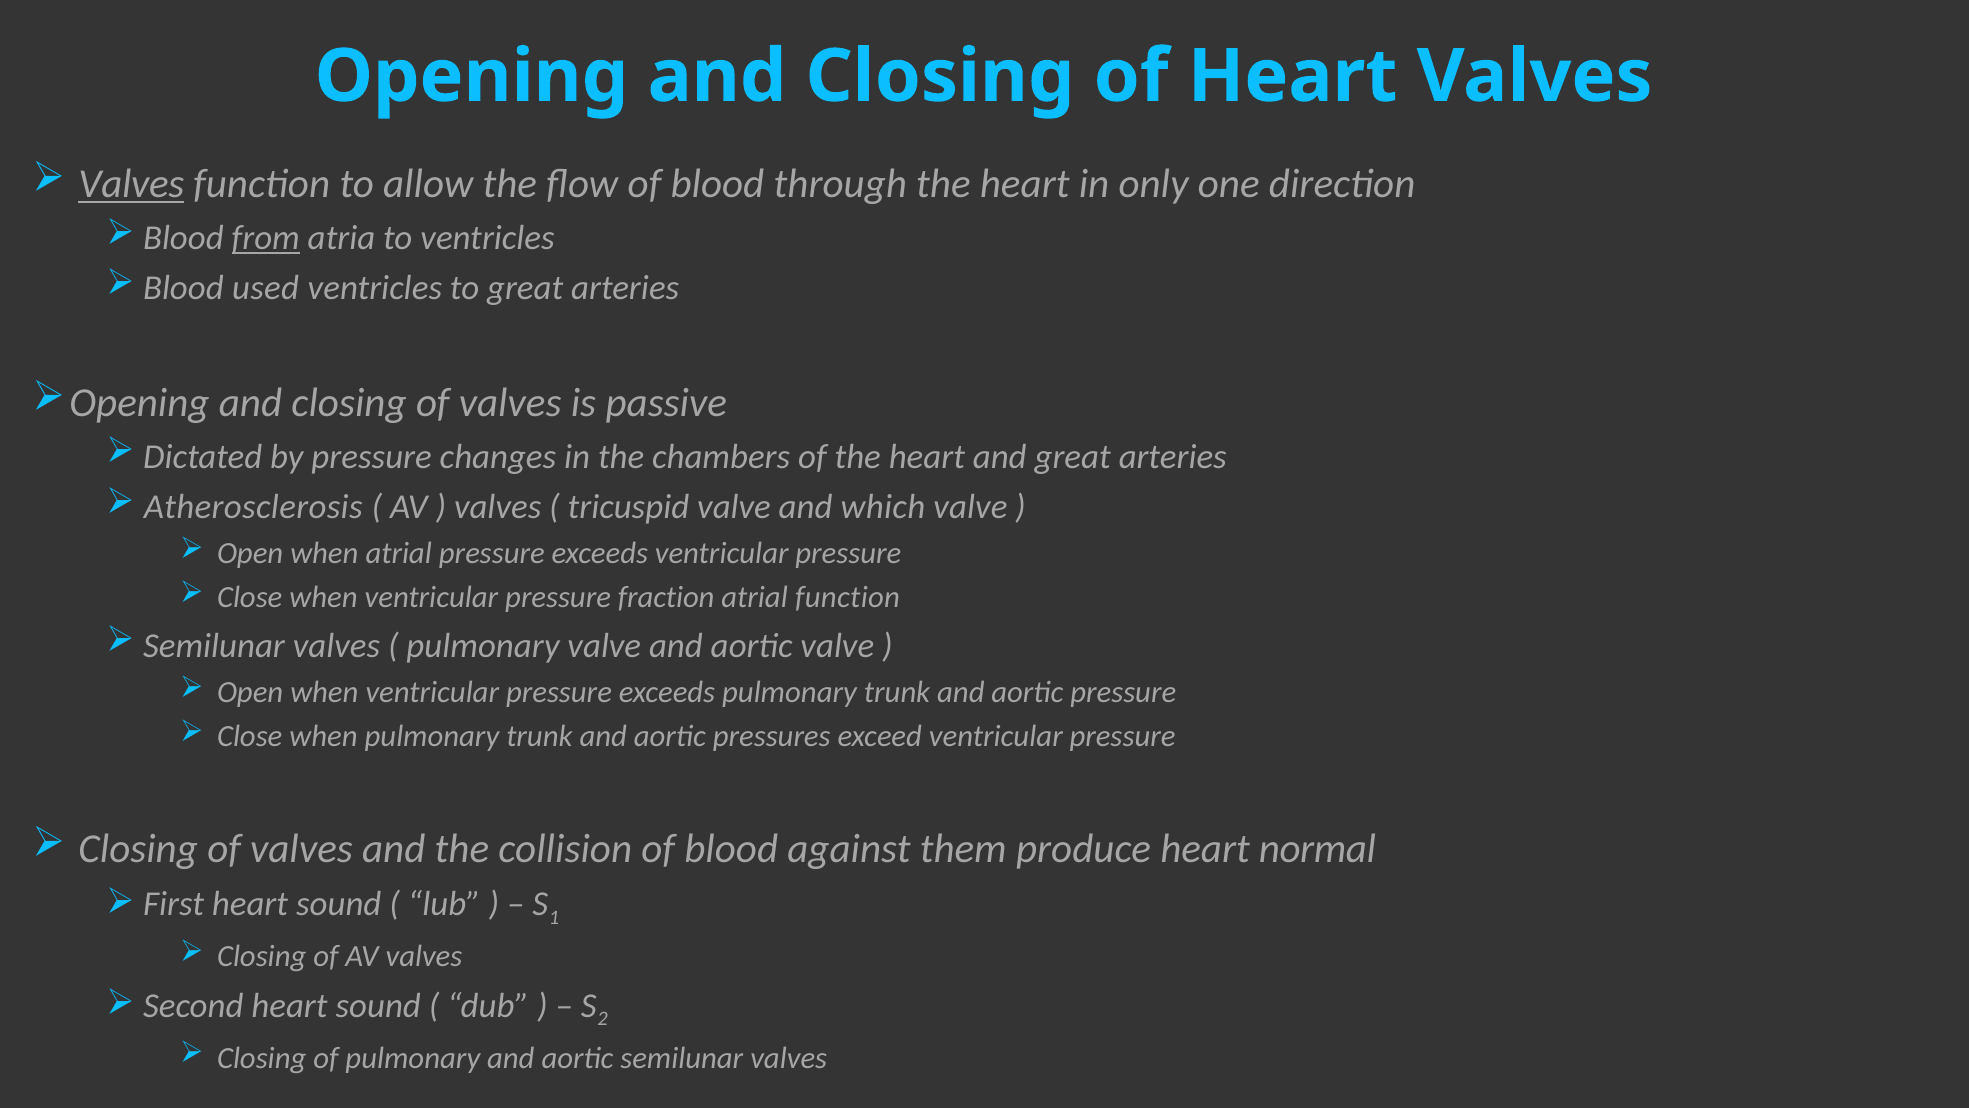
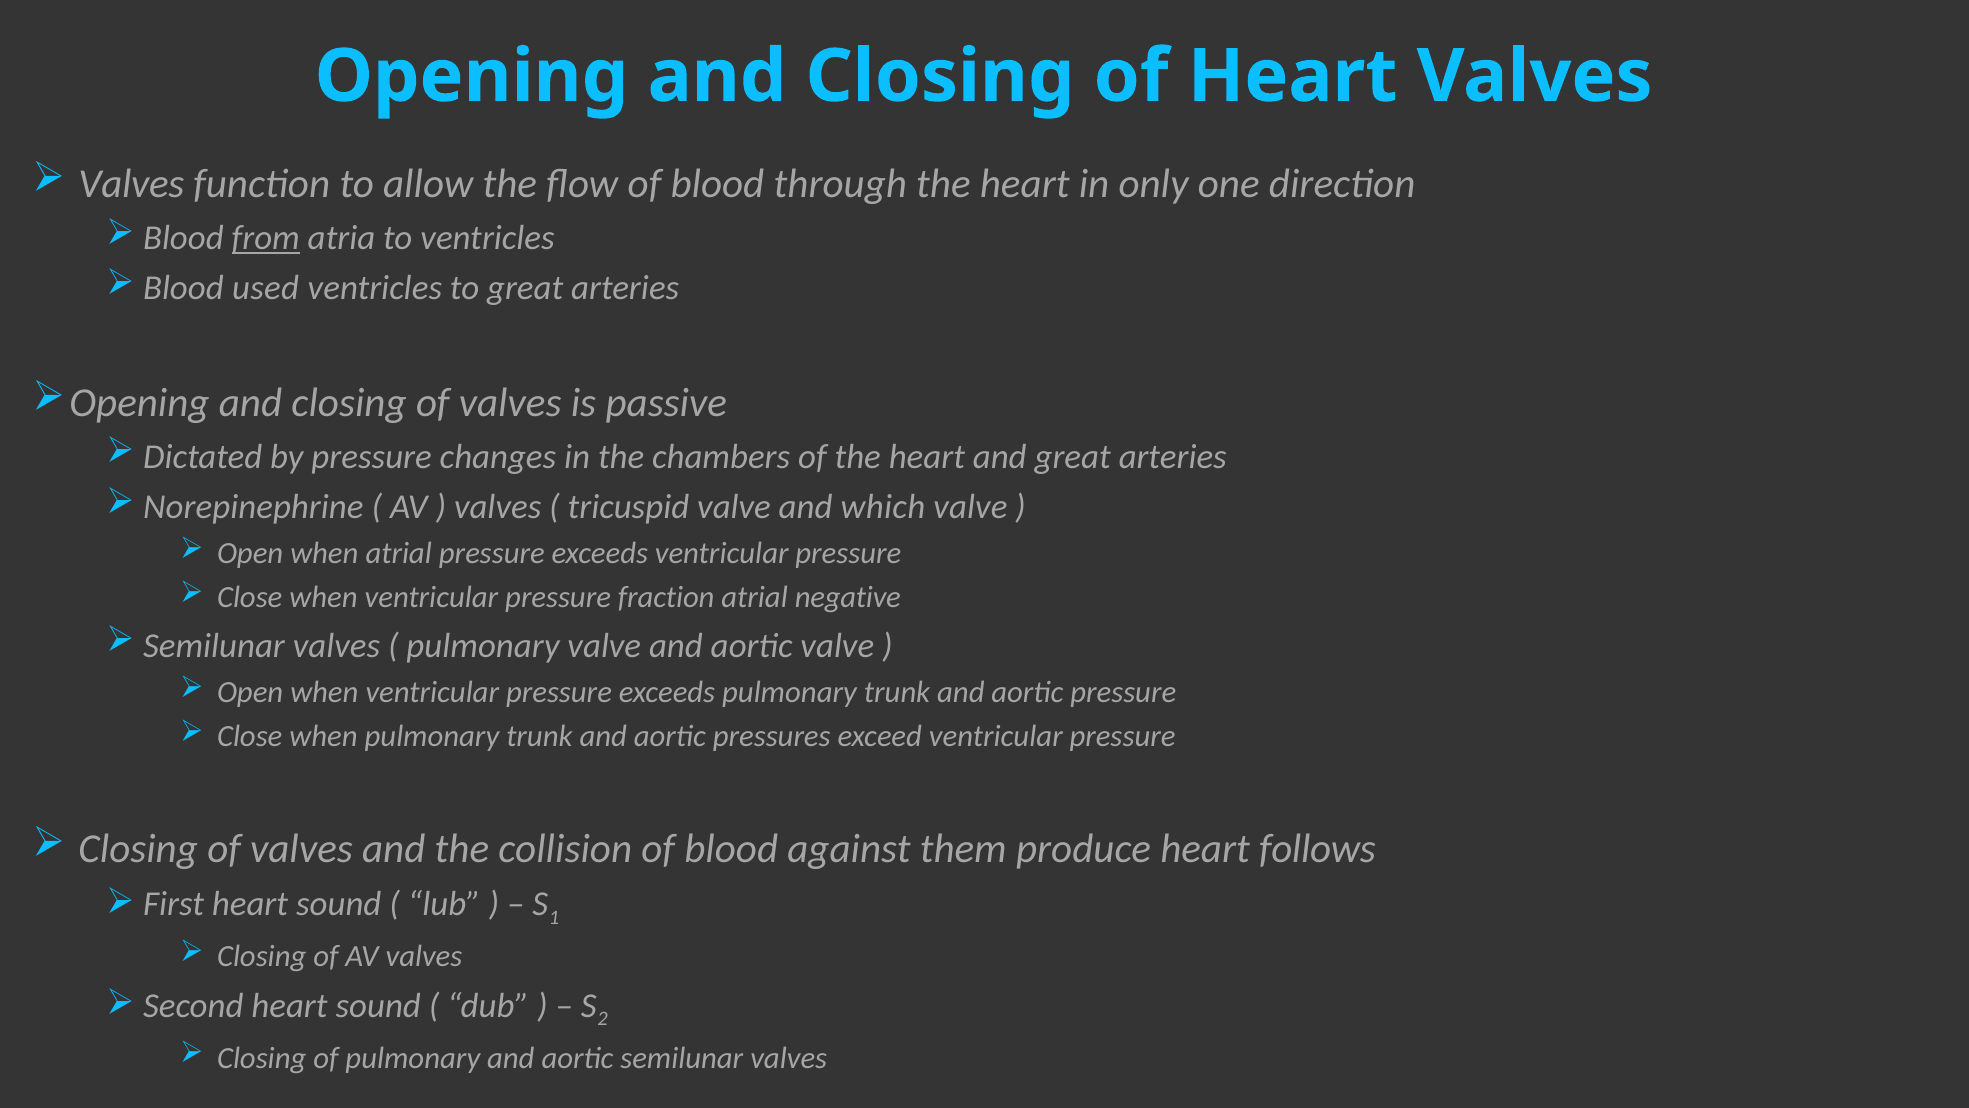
Valves at (131, 184) underline: present -> none
Atherosclerosis: Atherosclerosis -> Norepinephrine
atrial function: function -> negative
normal: normal -> follows
